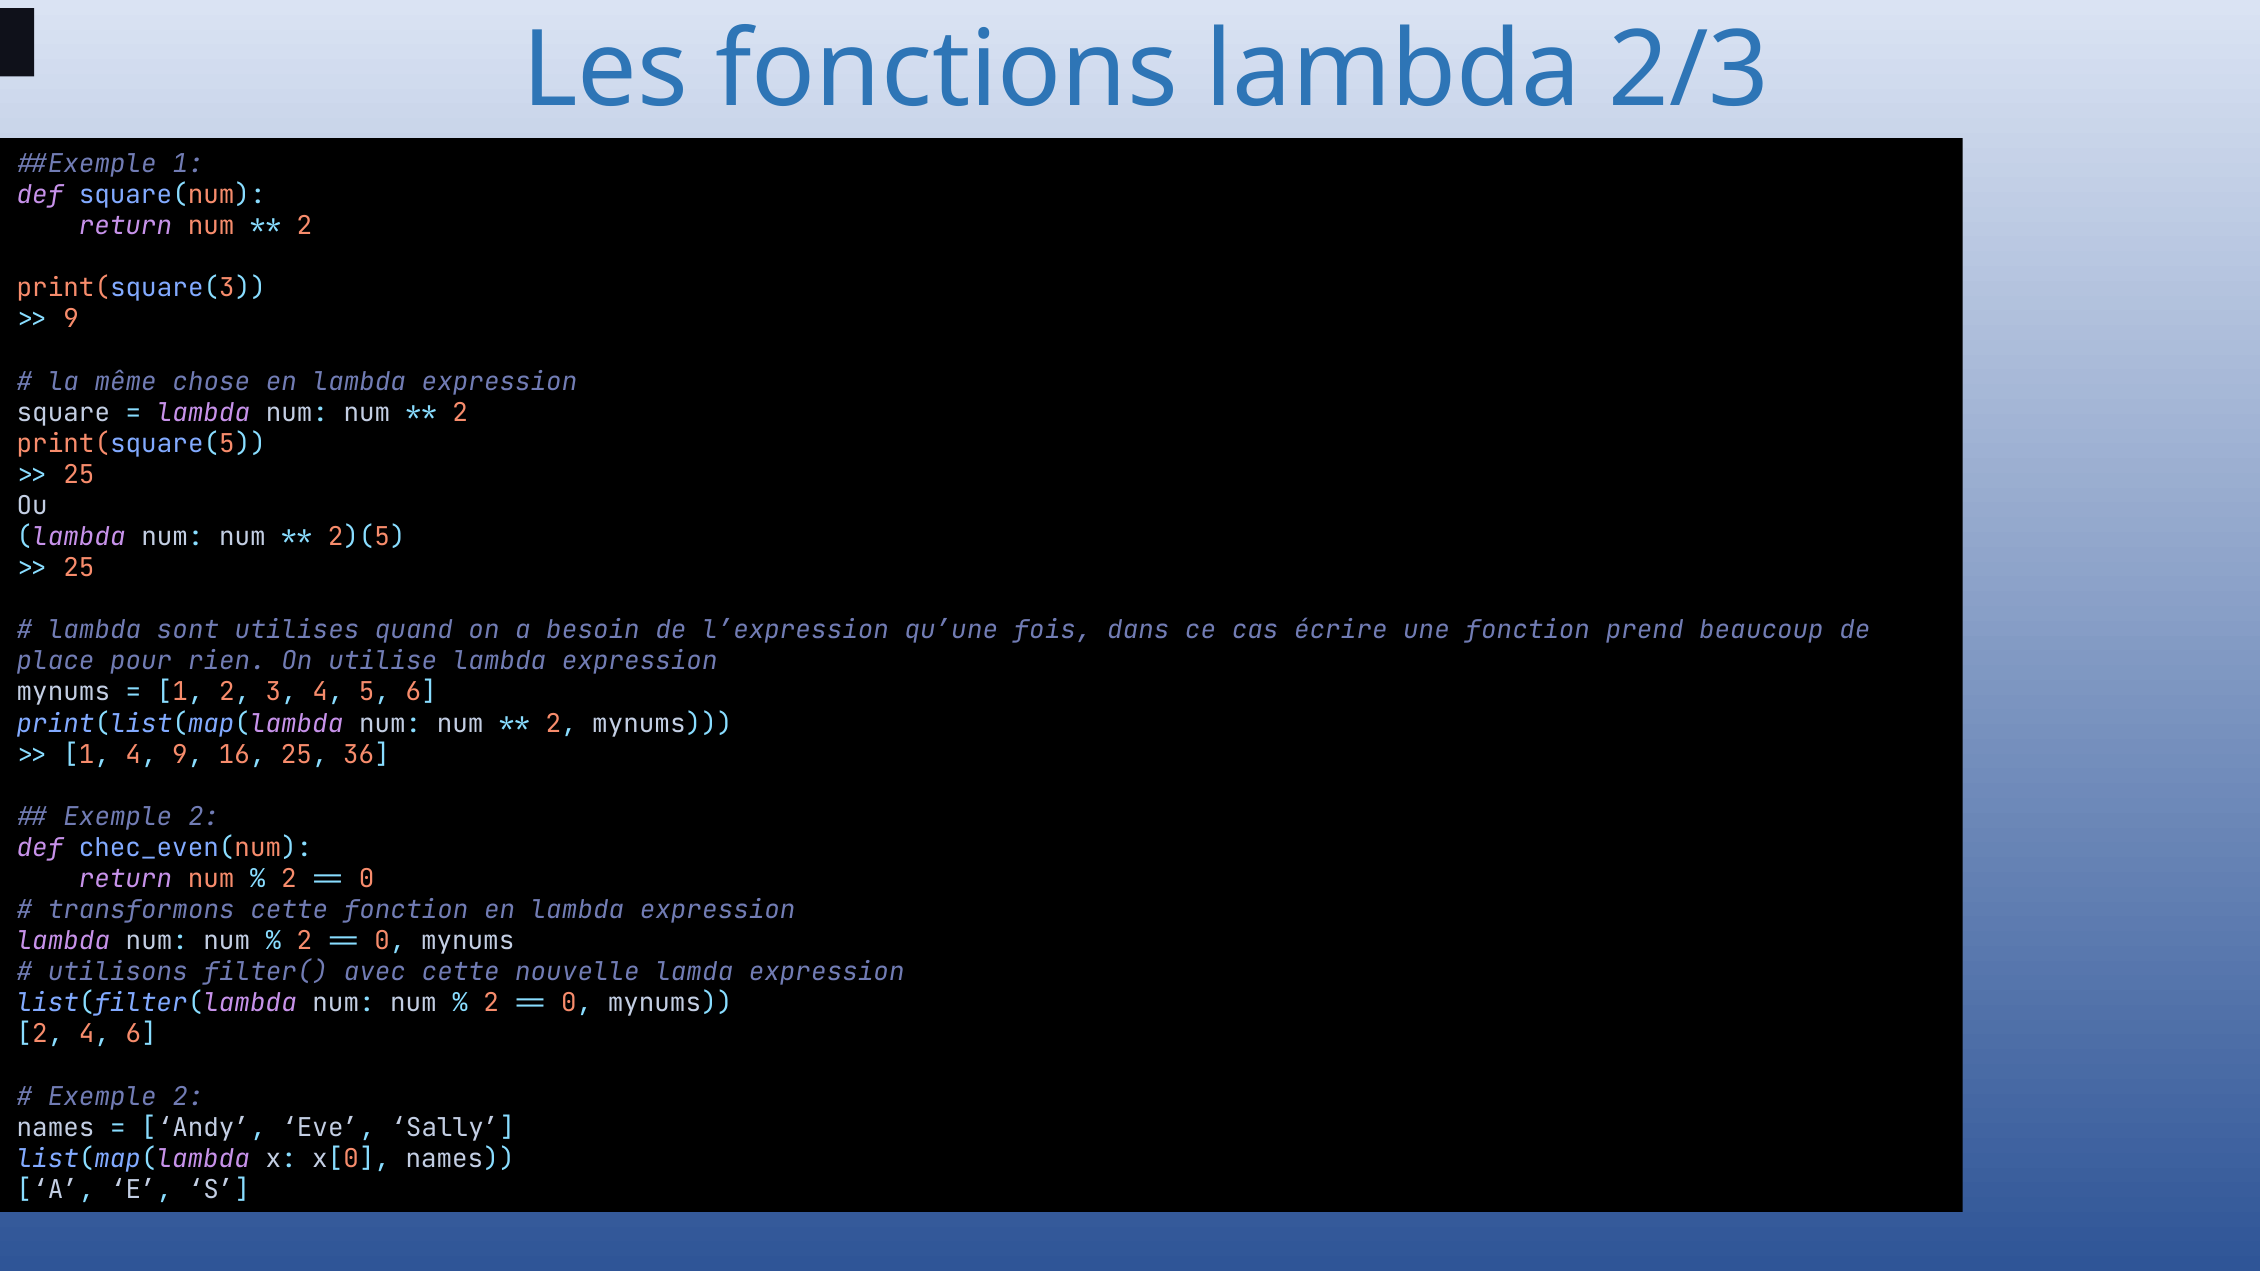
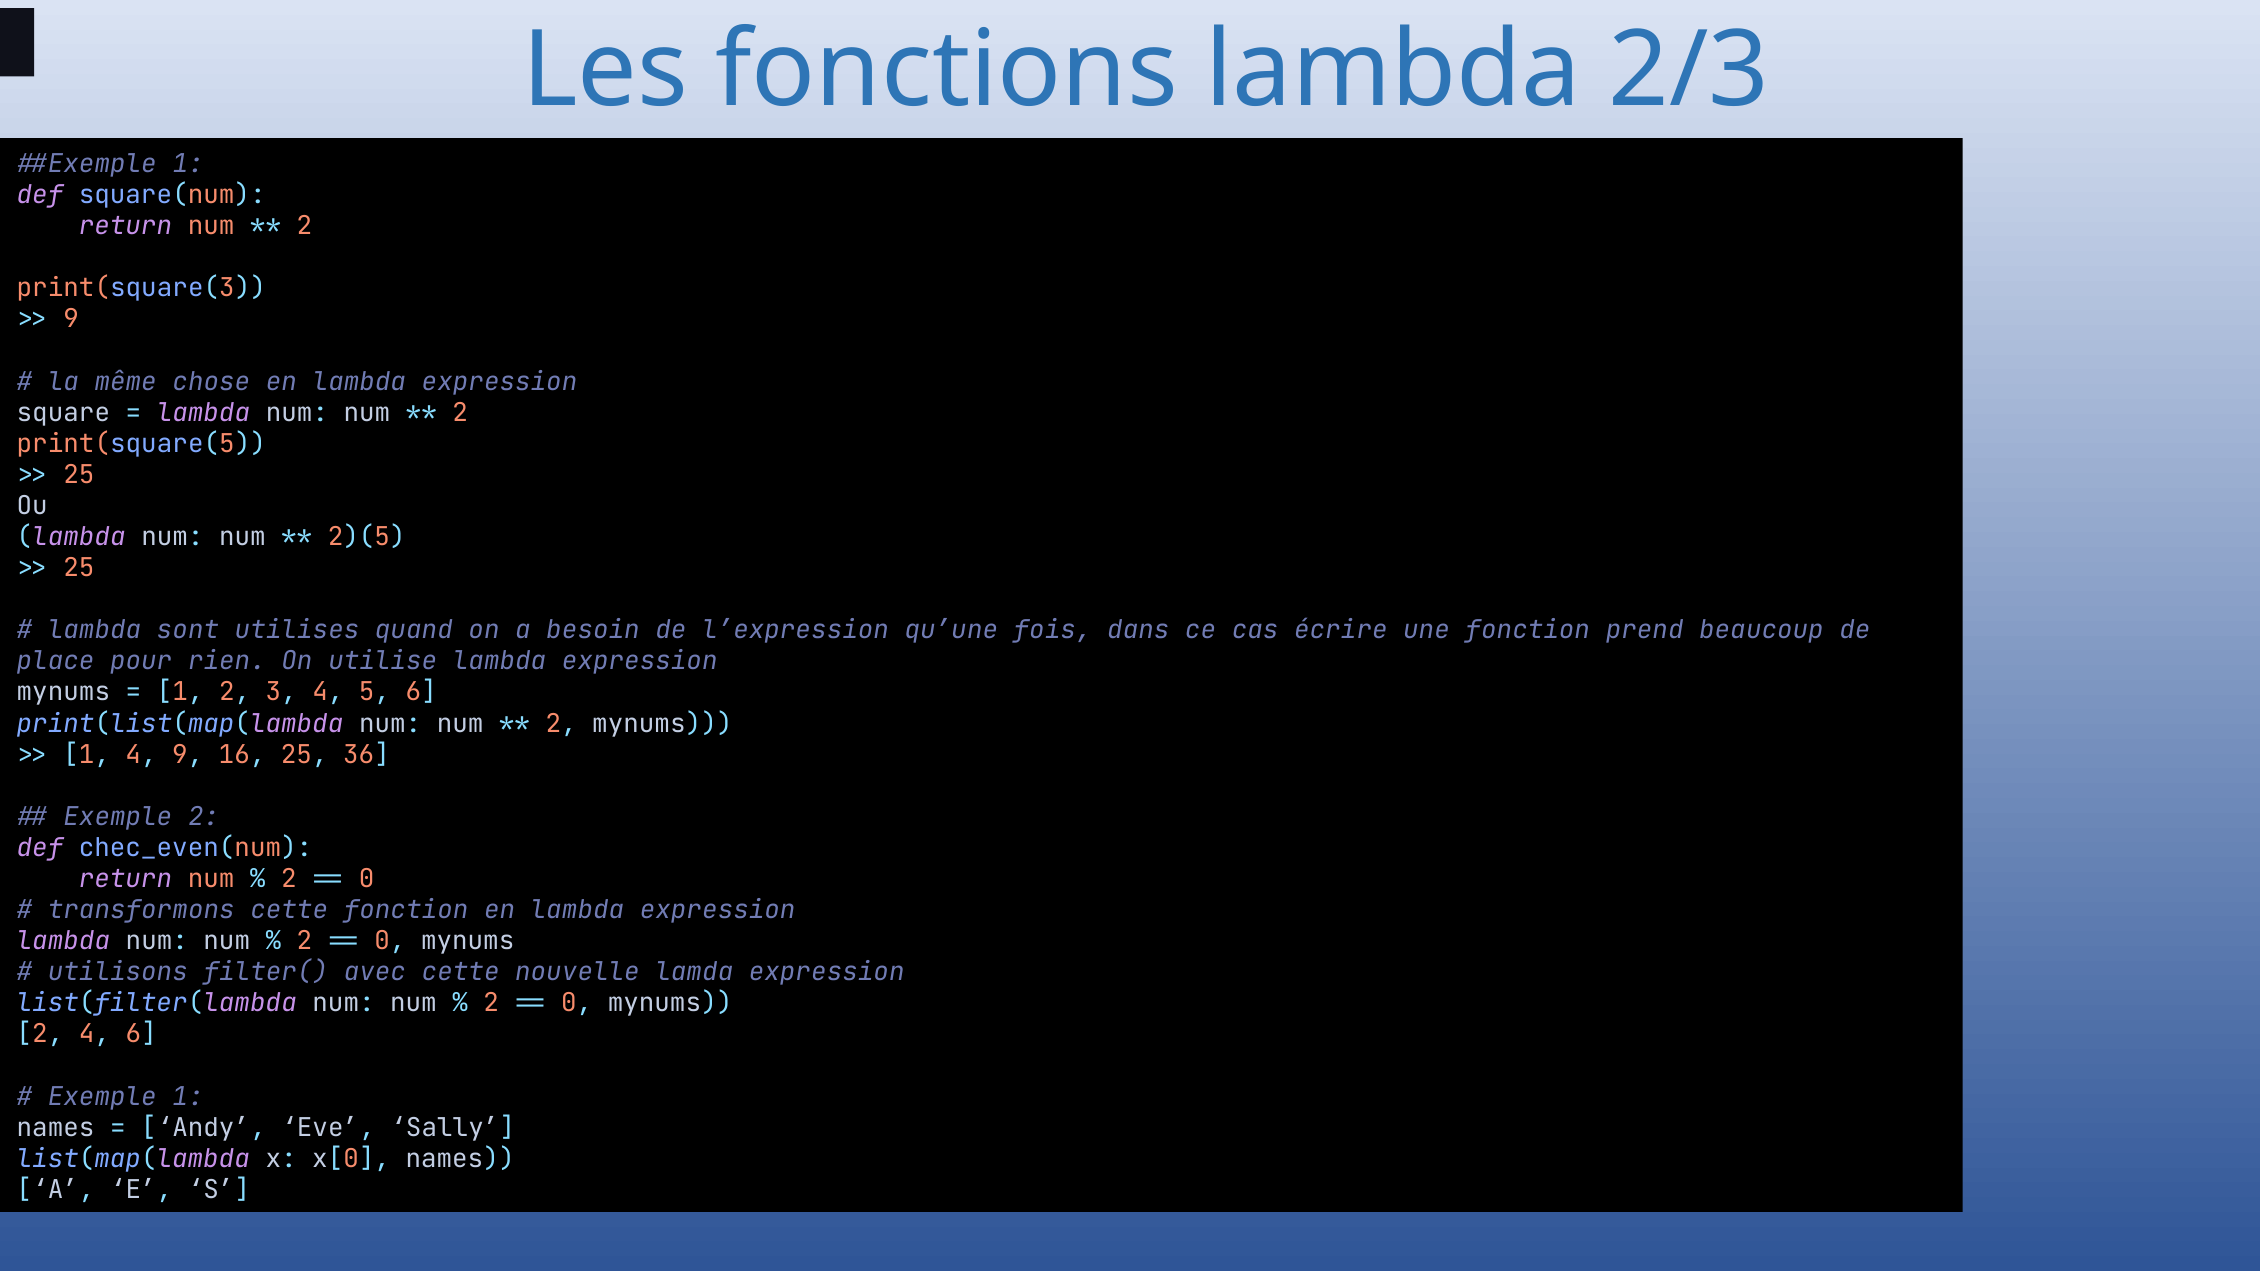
2 at (188, 1097): 2 -> 1
